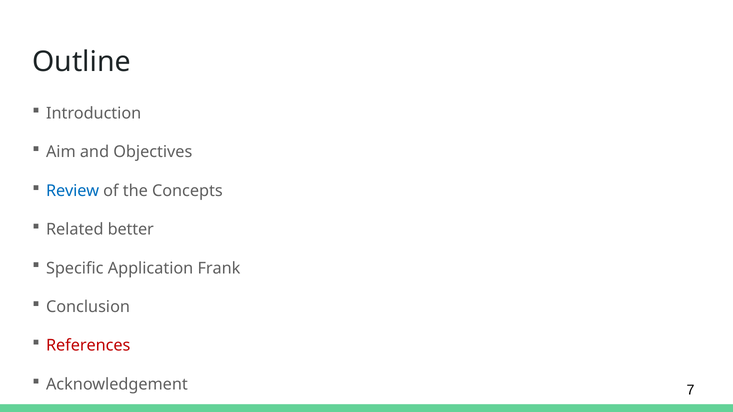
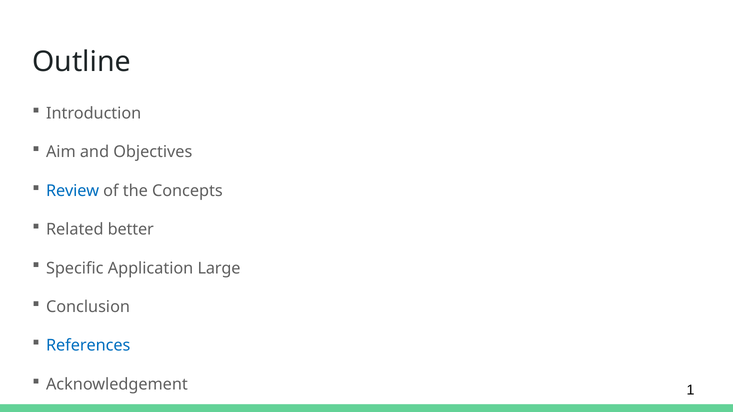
Frank: Frank -> Large
References colour: red -> blue
7: 7 -> 1
